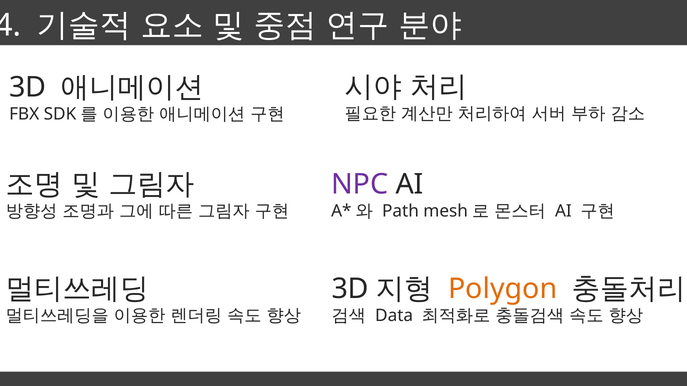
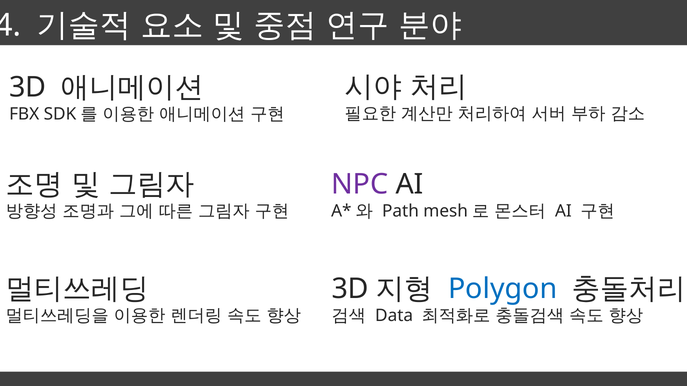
Polygon colour: orange -> blue
